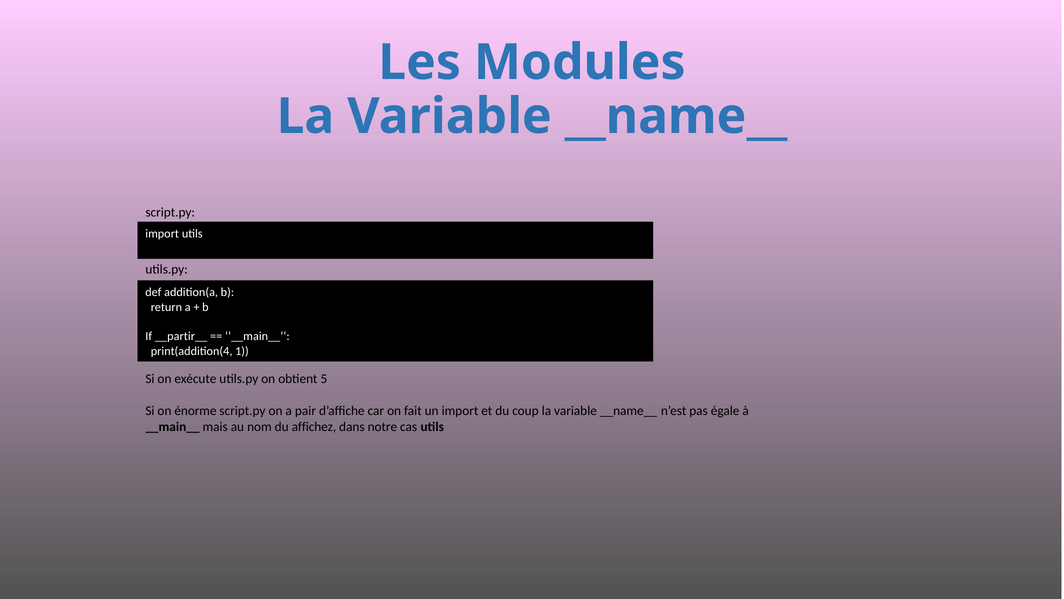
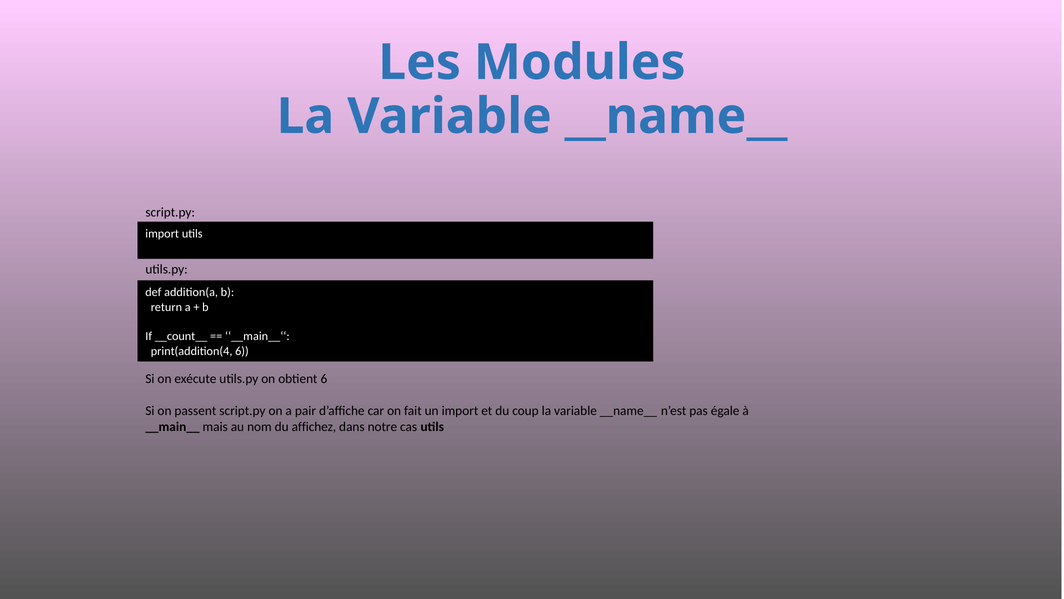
__partir__: __partir__ -> __count__
print(addition(4 1: 1 -> 6
obtient 5: 5 -> 6
énorme: énorme -> passent
